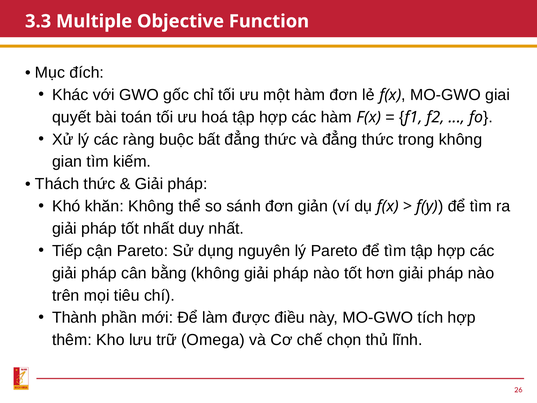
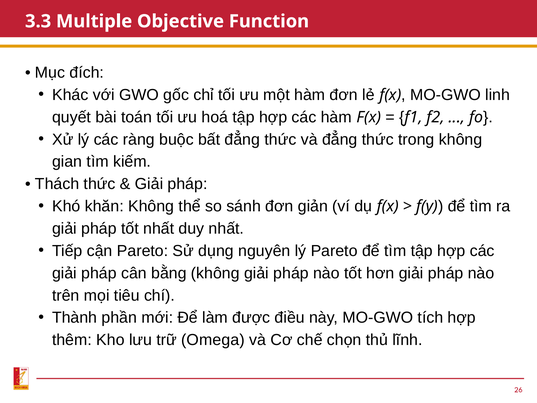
giai: giai -> linh
